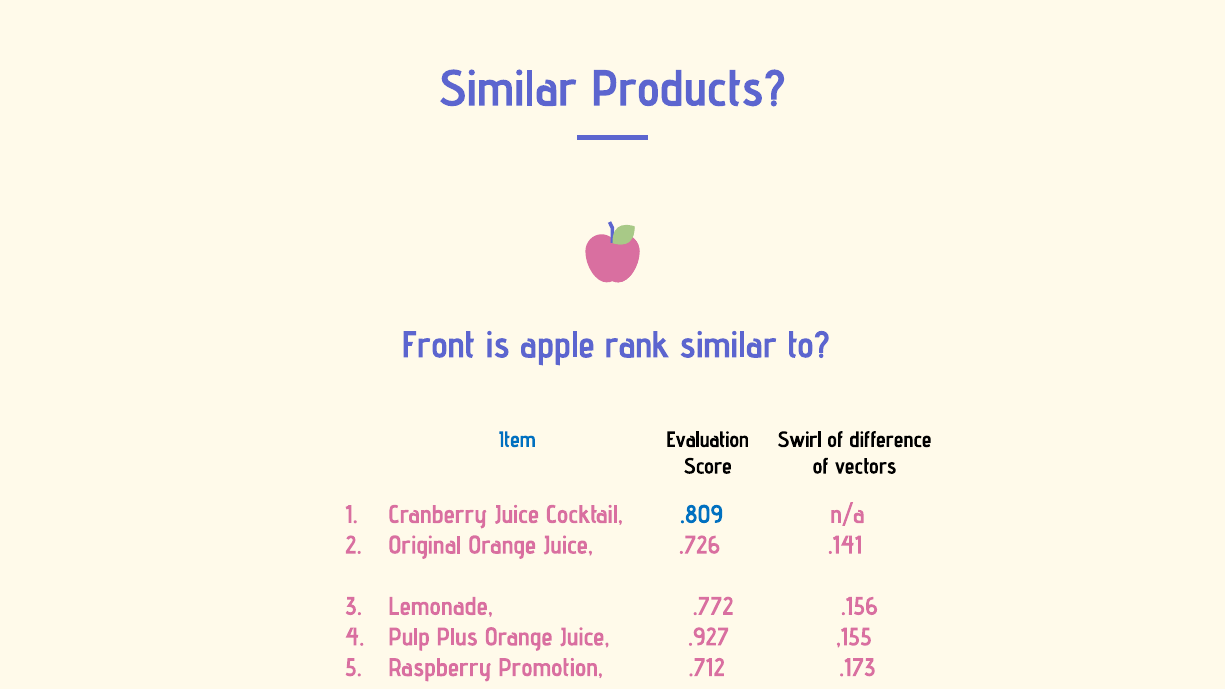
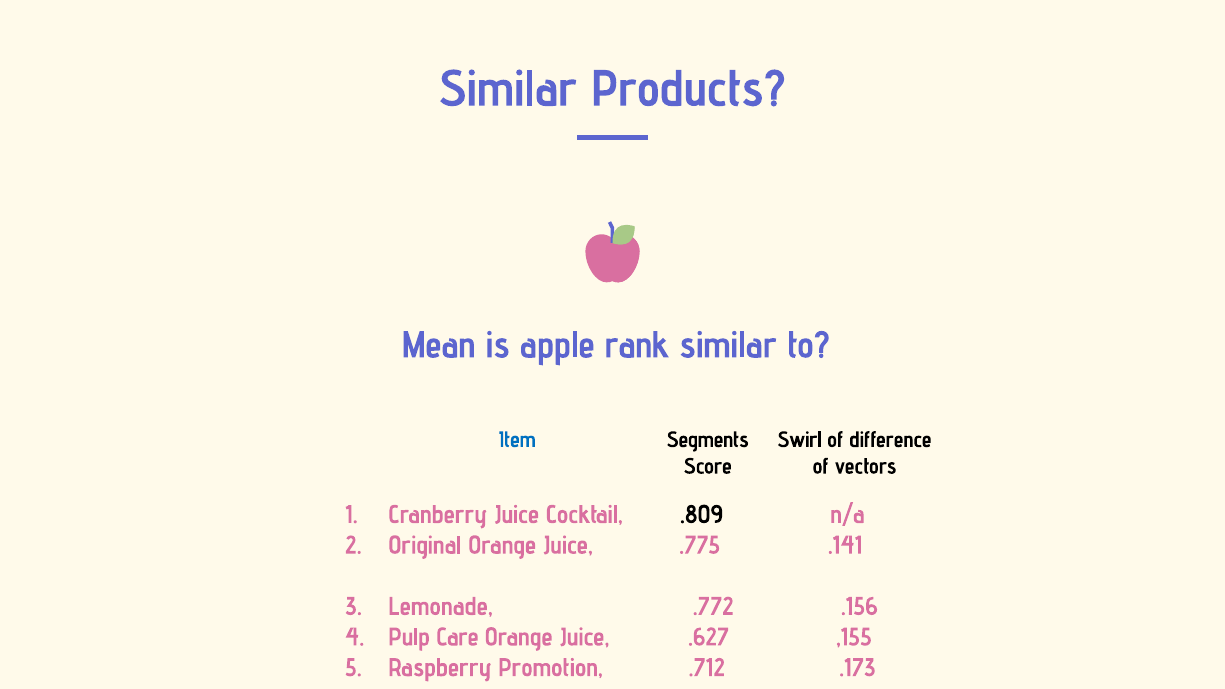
Front: Front -> Mean
Evaluation: Evaluation -> Segments
.809 colour: blue -> black
.726: .726 -> .775
Plus: Plus -> Care
.927: .927 -> .627
